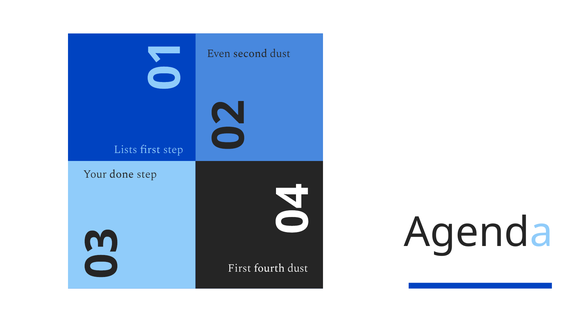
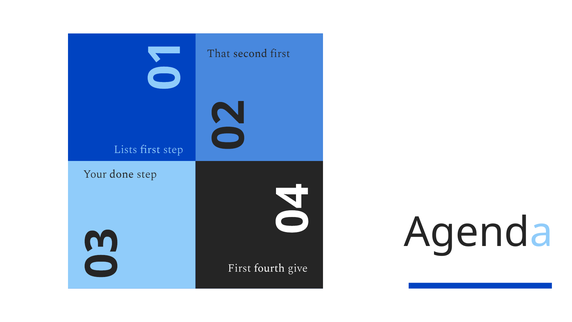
Even: Even -> That
second dust: dust -> first
fourth dust: dust -> give
